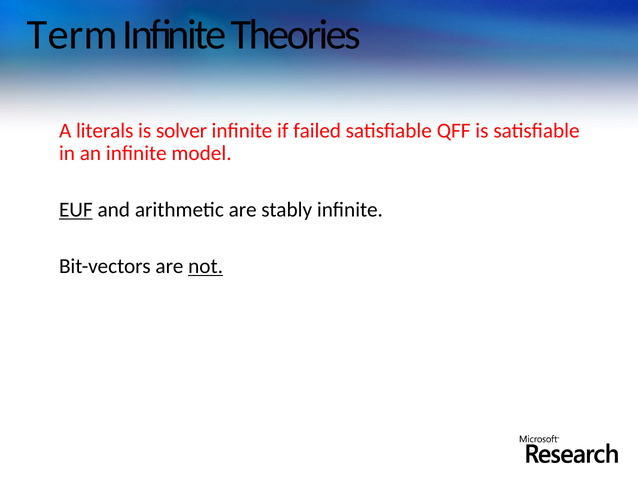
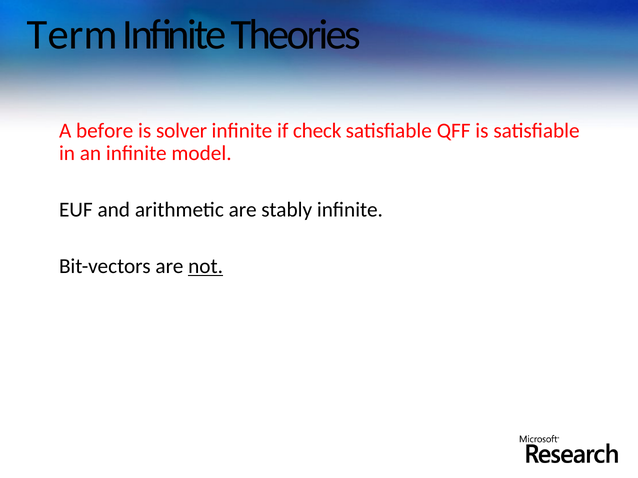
literals: literals -> before
failed: failed -> check
EUF underline: present -> none
